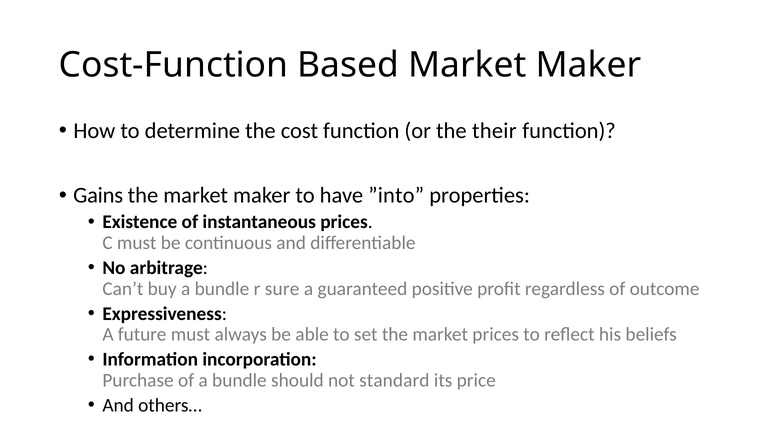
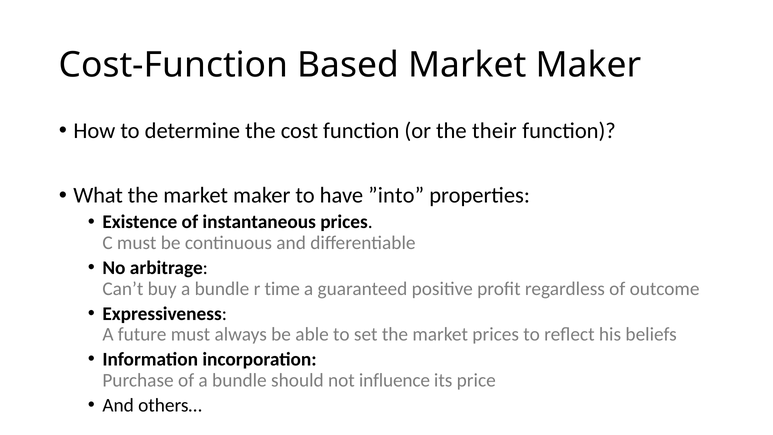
Gains: Gains -> What
sure: sure -> time
standard: standard -> influence
